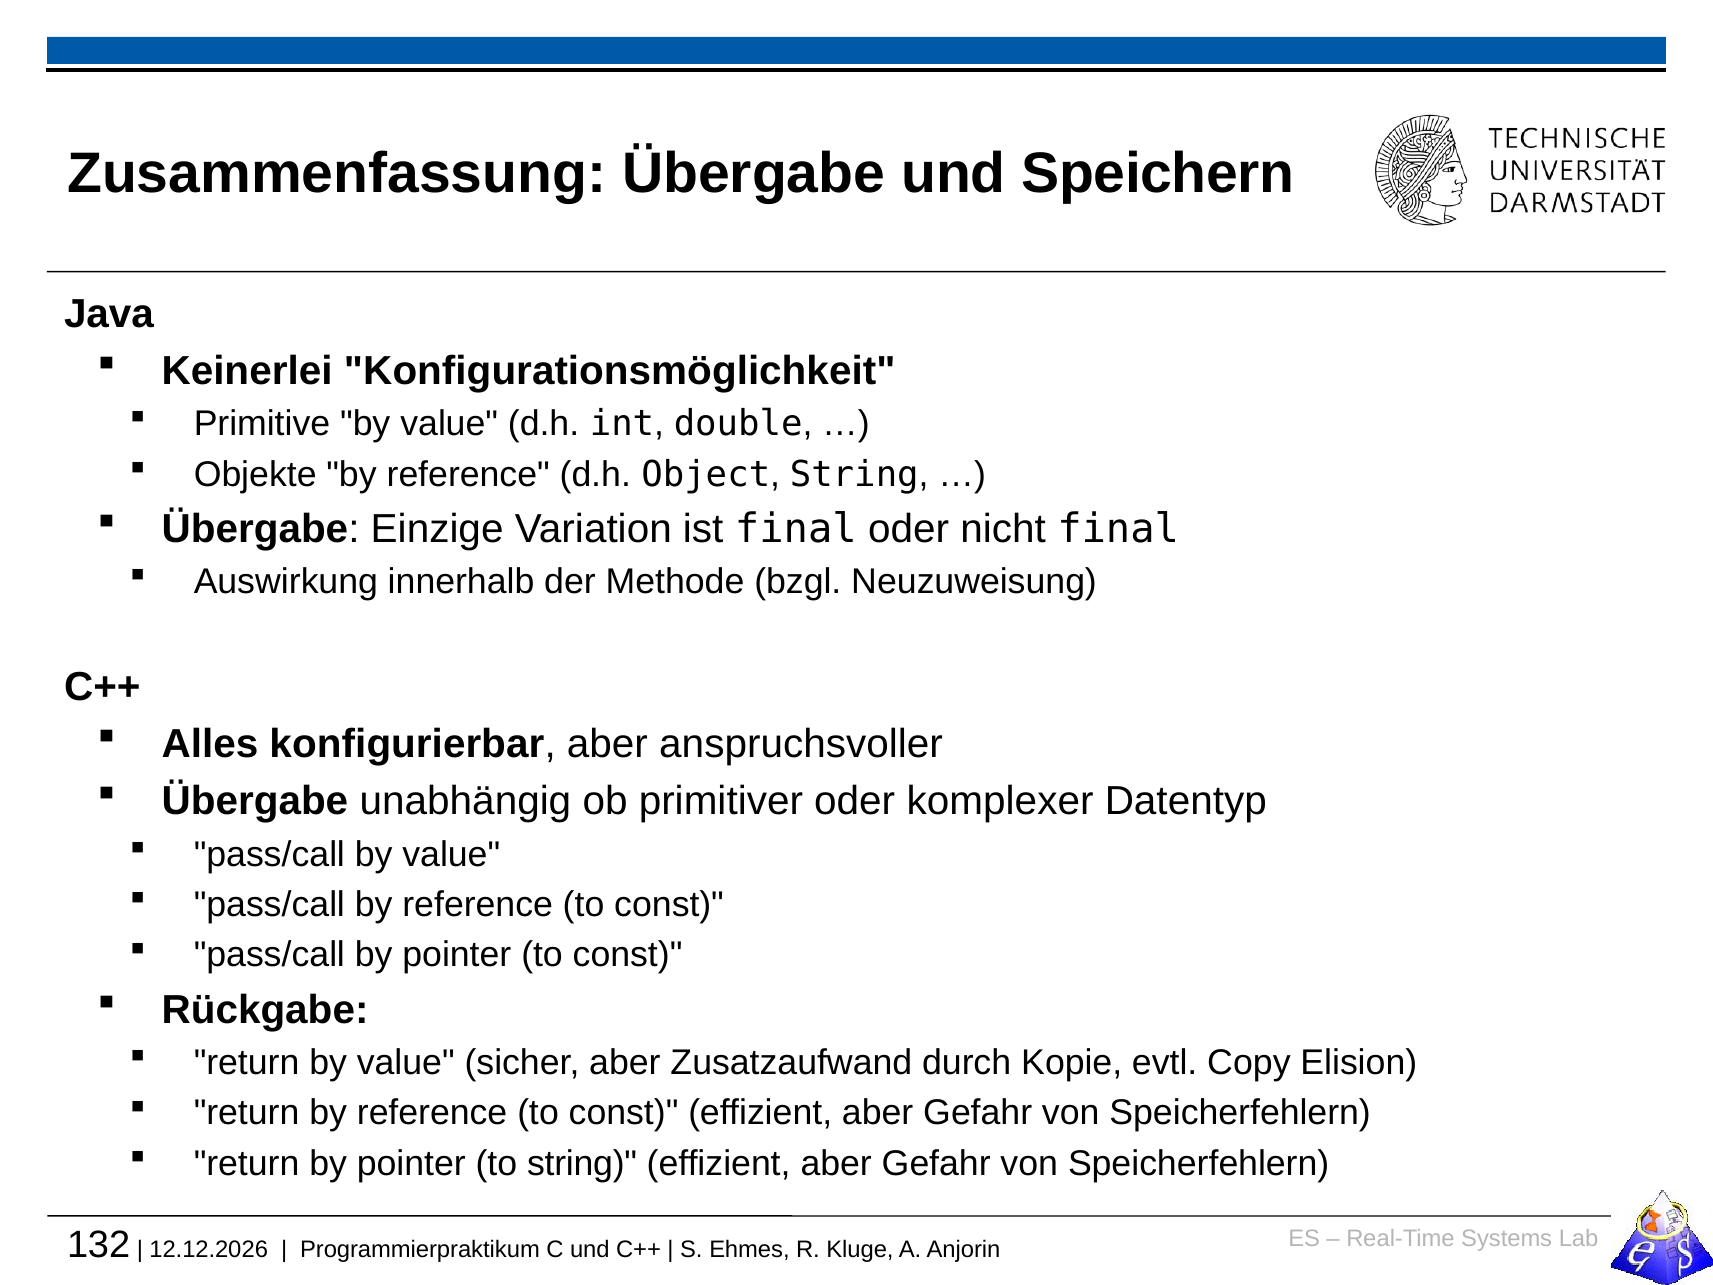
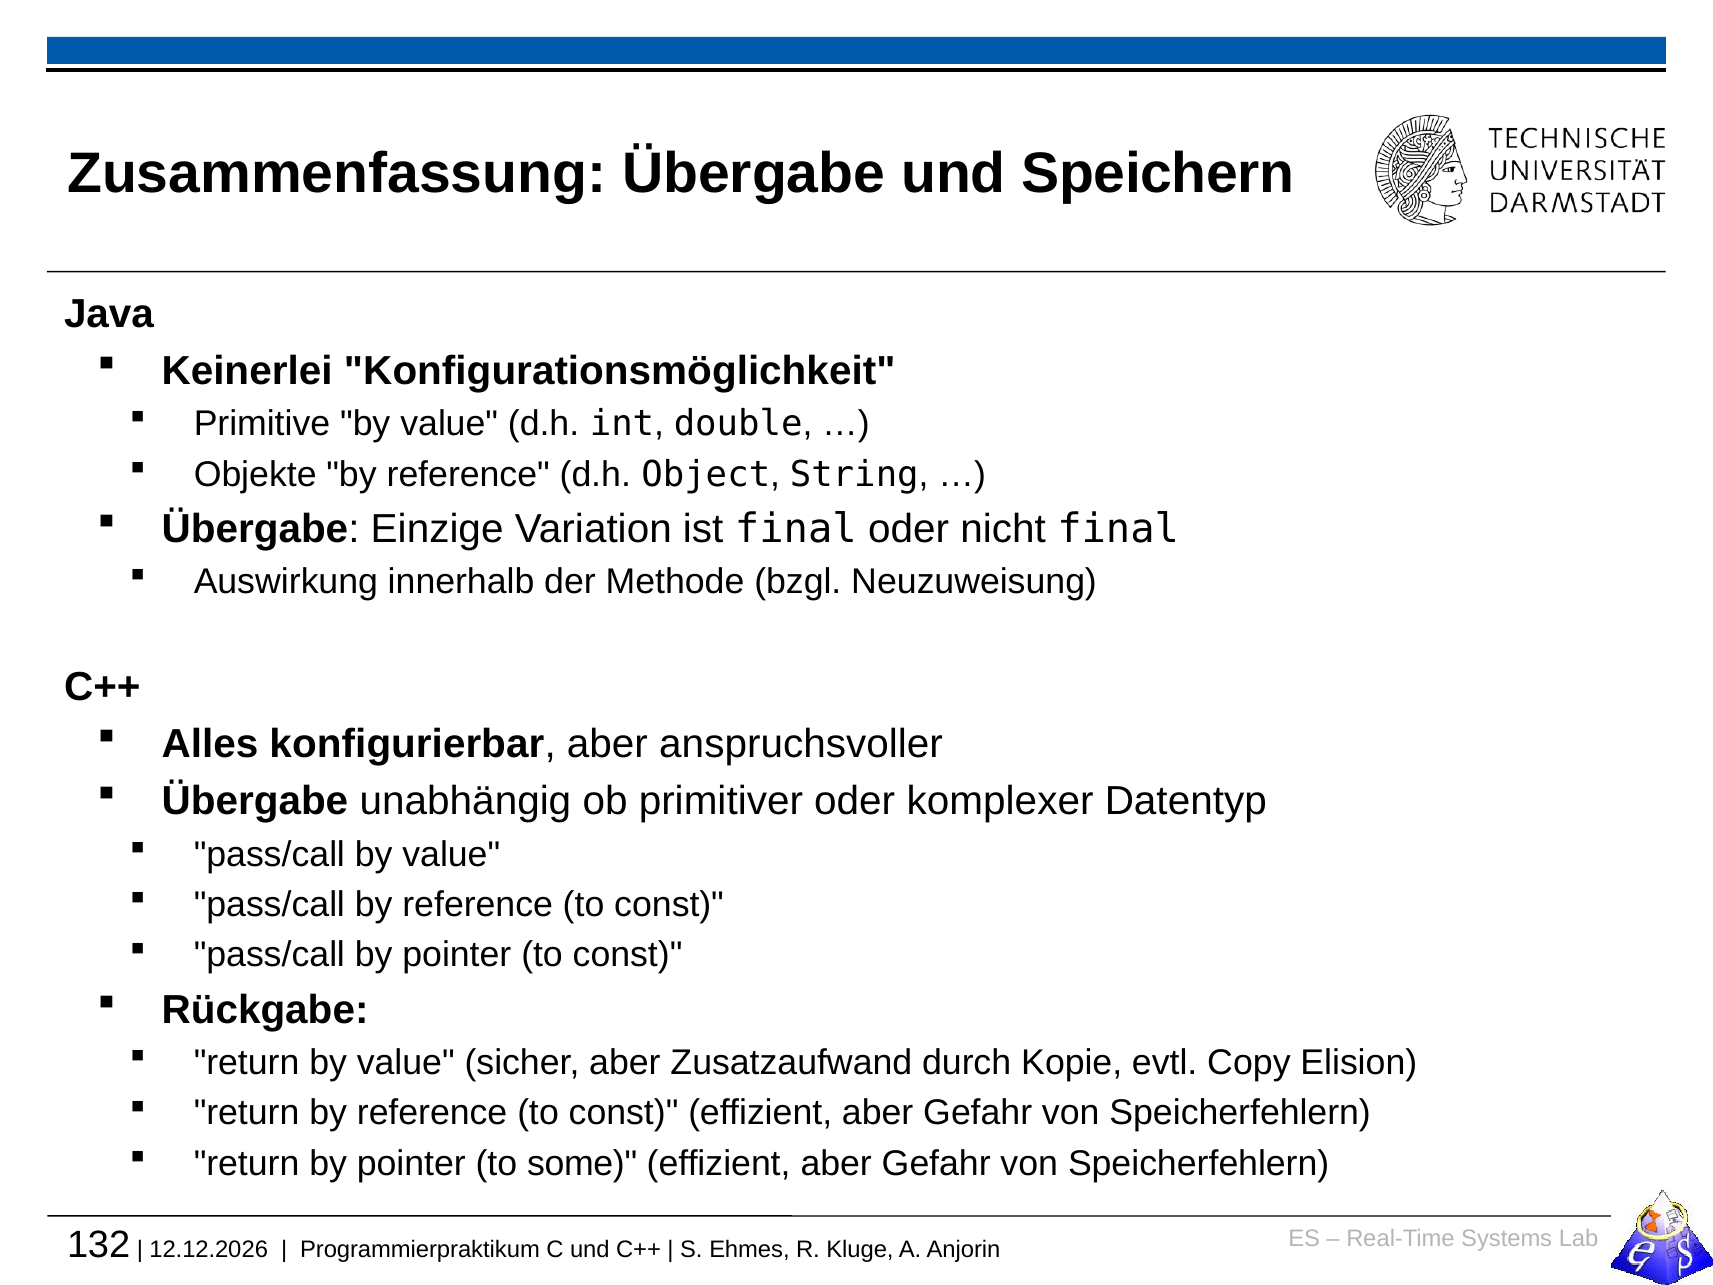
to string: string -> some
